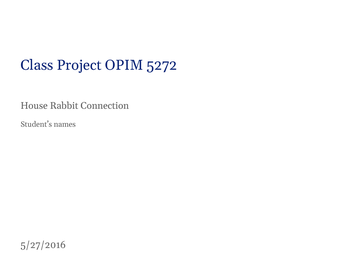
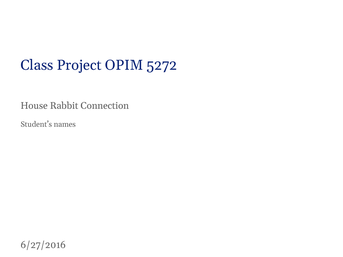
5/27/2016: 5/27/2016 -> 6/27/2016
